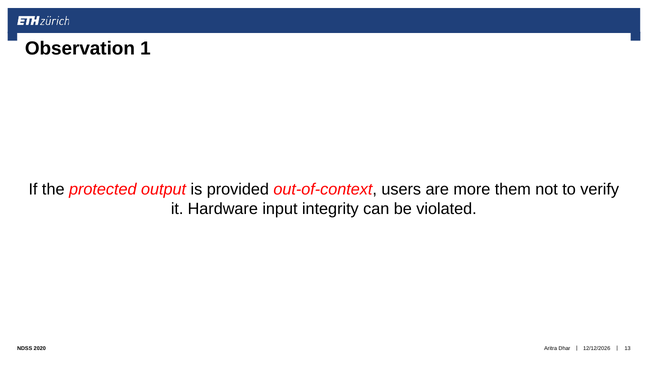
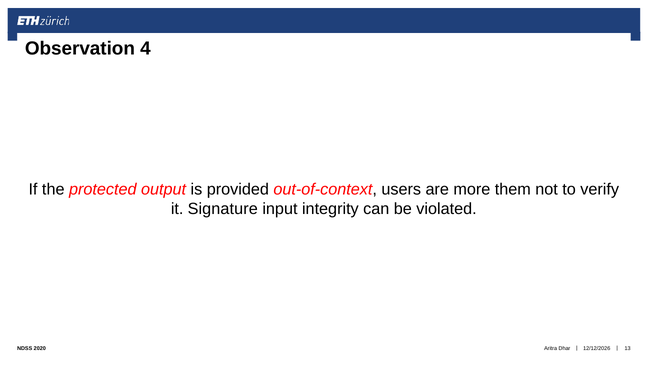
1: 1 -> 4
Hardware: Hardware -> Signature
